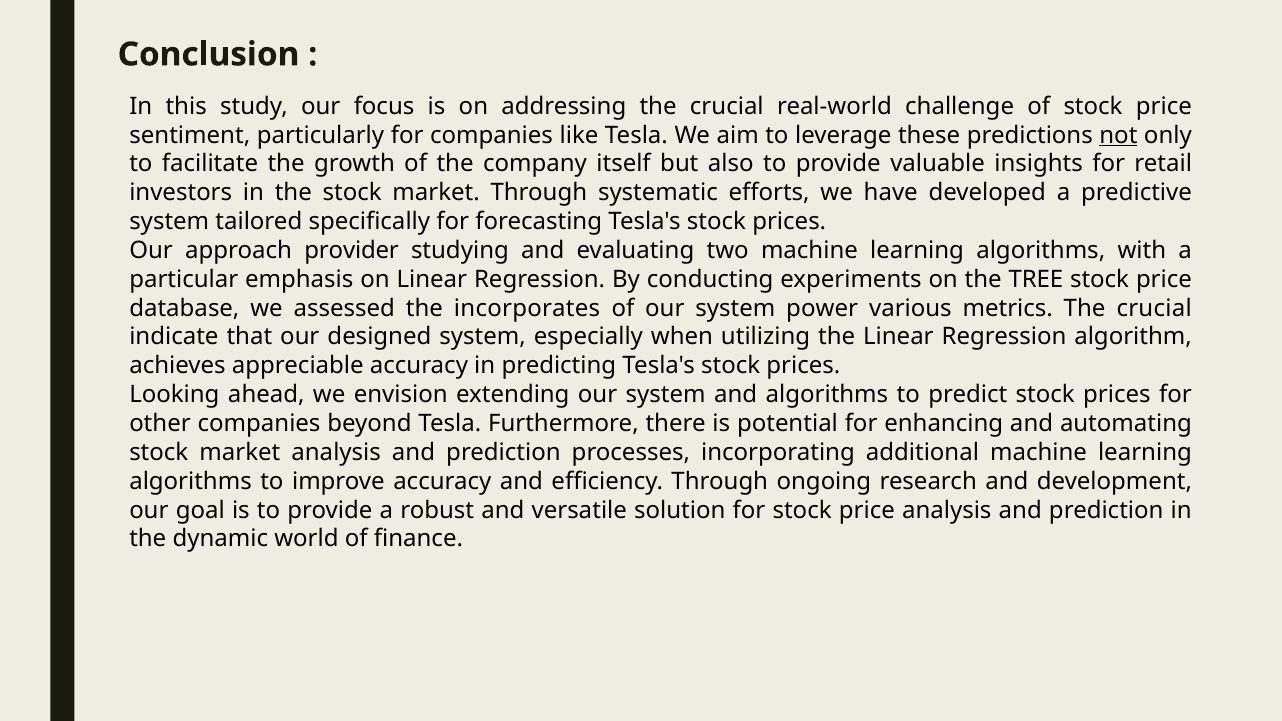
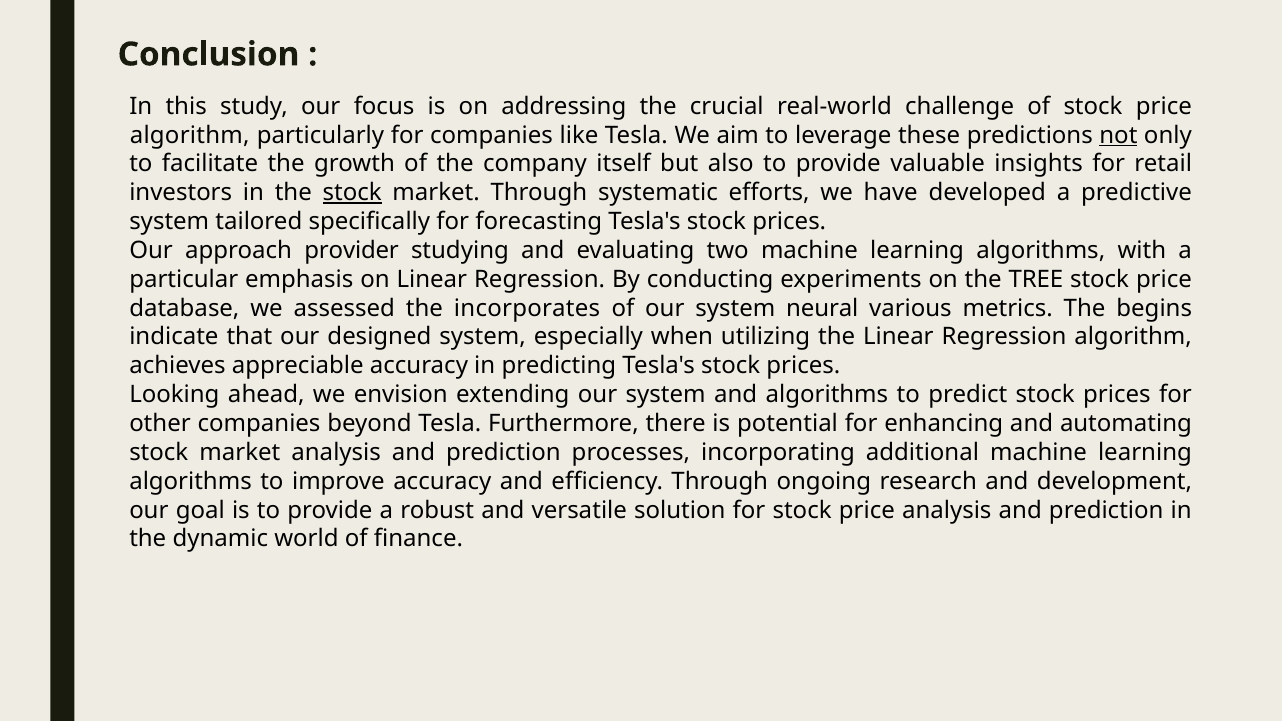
sentiment at (190, 135): sentiment -> algorithm
stock at (352, 193) underline: none -> present
power: power -> neural
metrics The crucial: crucial -> begins
